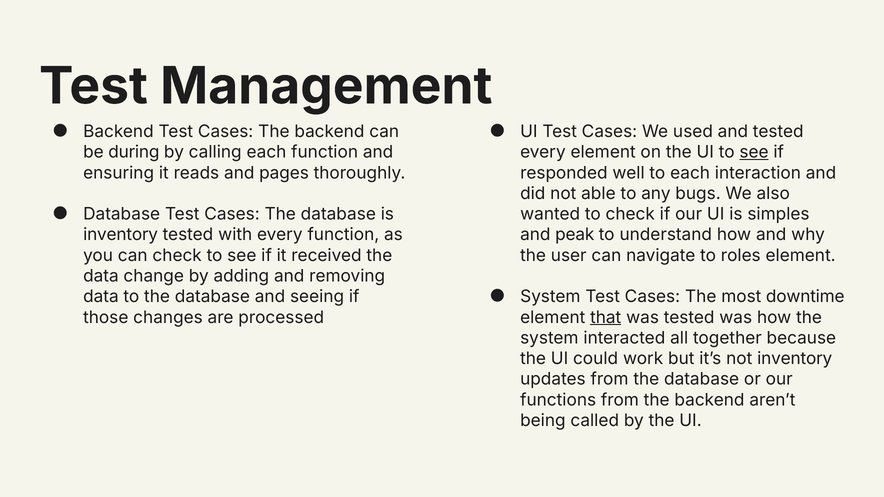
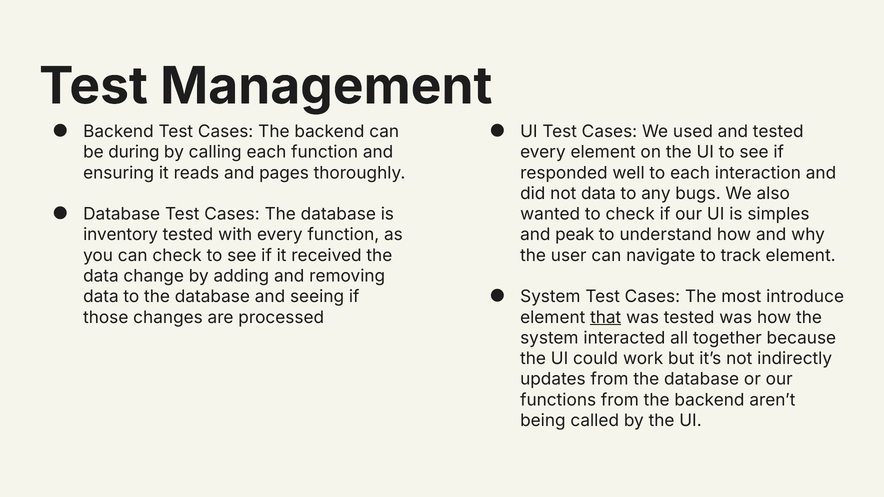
see at (754, 152) underline: present -> none
not able: able -> data
roles: roles -> track
downtime: downtime -> introduce
not inventory: inventory -> indirectly
